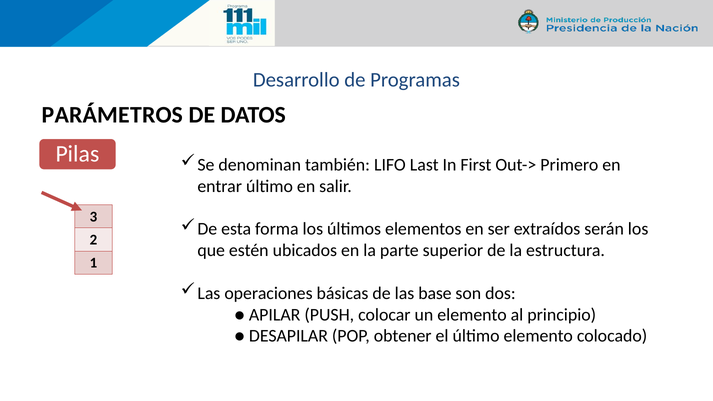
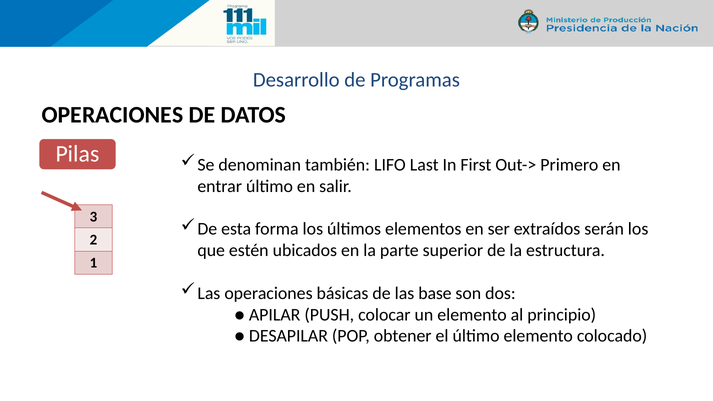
PARÁMETROS at (112, 115): PARÁMETROS -> OPERACIONES
